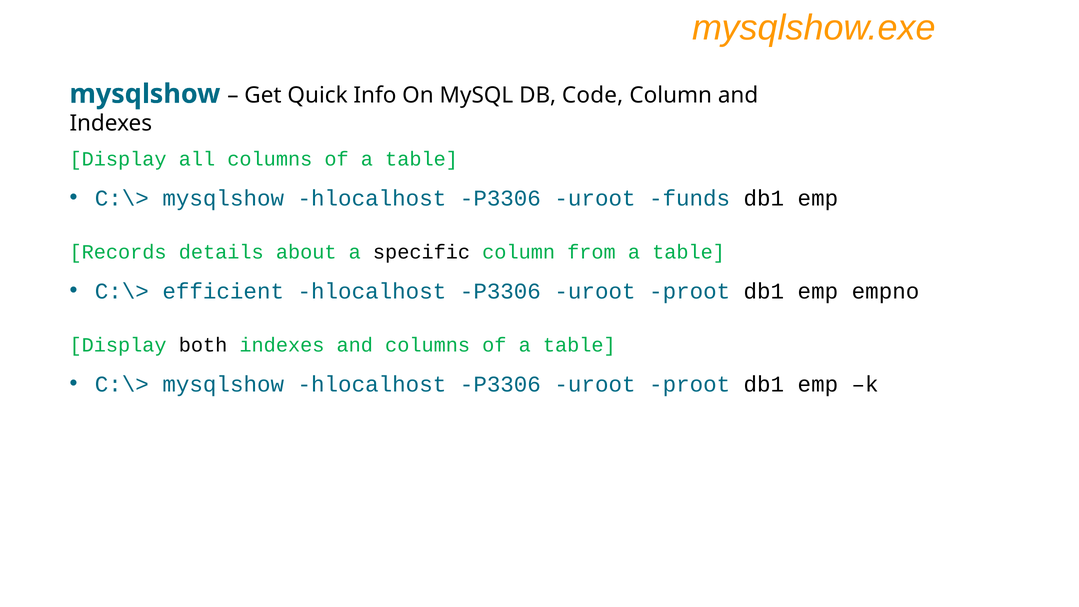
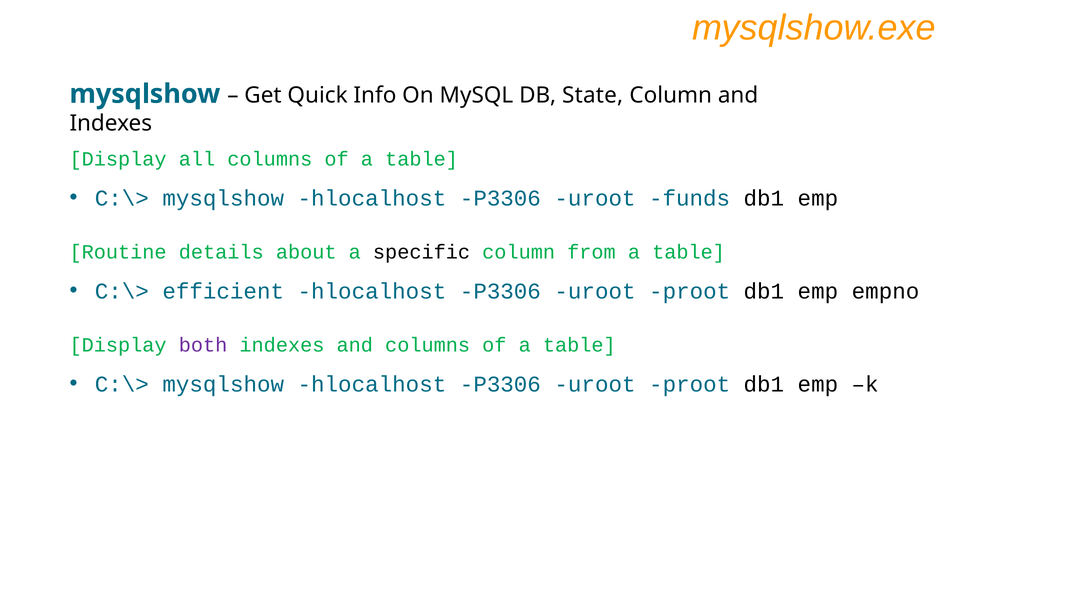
Code: Code -> State
Records: Records -> Routine
both colour: black -> purple
